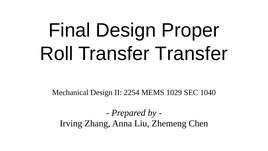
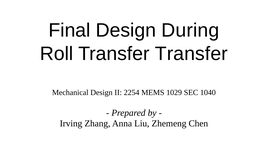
Proper: Proper -> During
